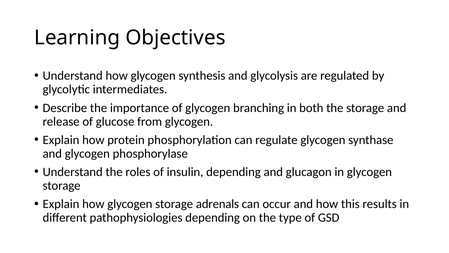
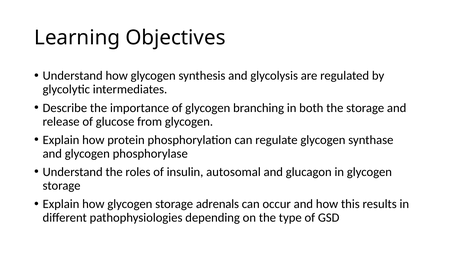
insulin depending: depending -> autosomal
